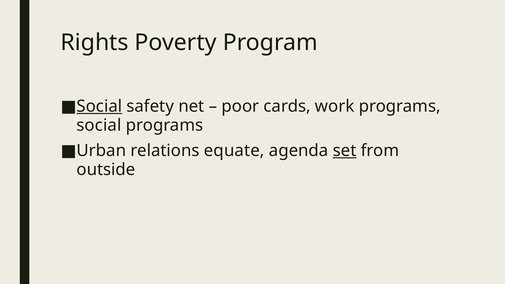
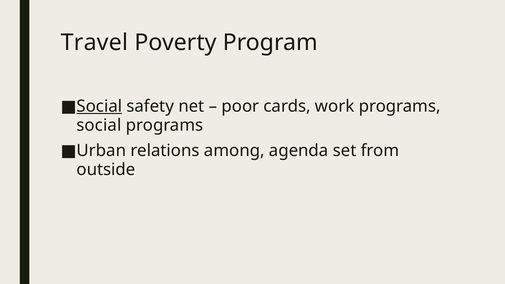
Rights: Rights -> Travel
equate: equate -> among
set underline: present -> none
